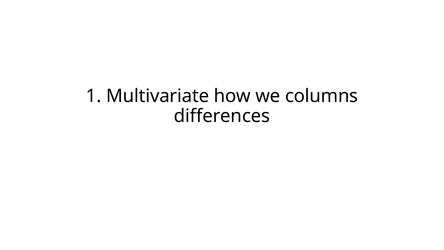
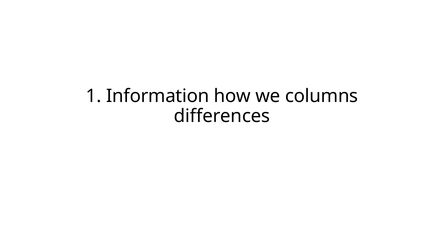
Multivariate: Multivariate -> Information
